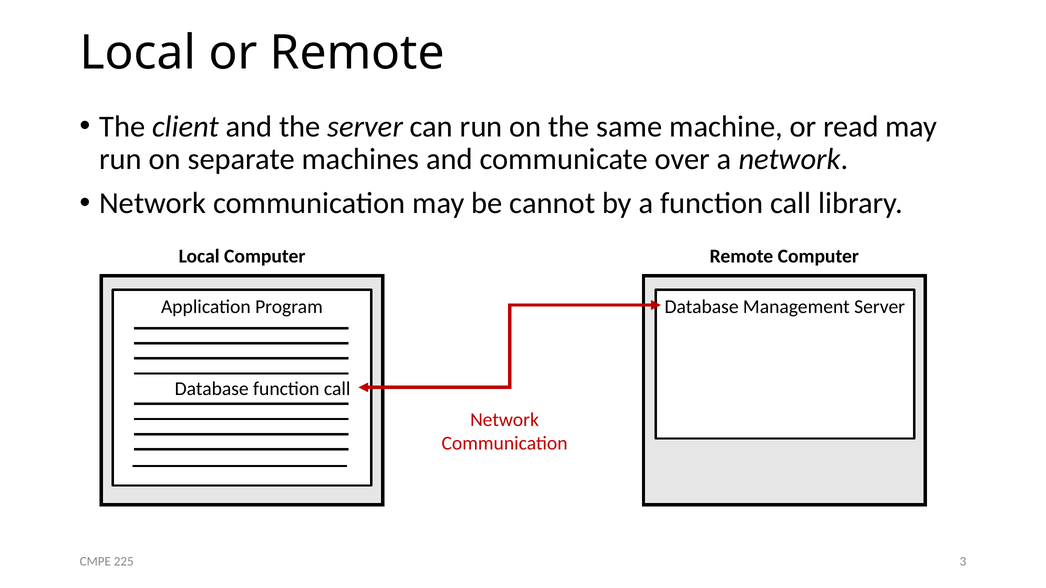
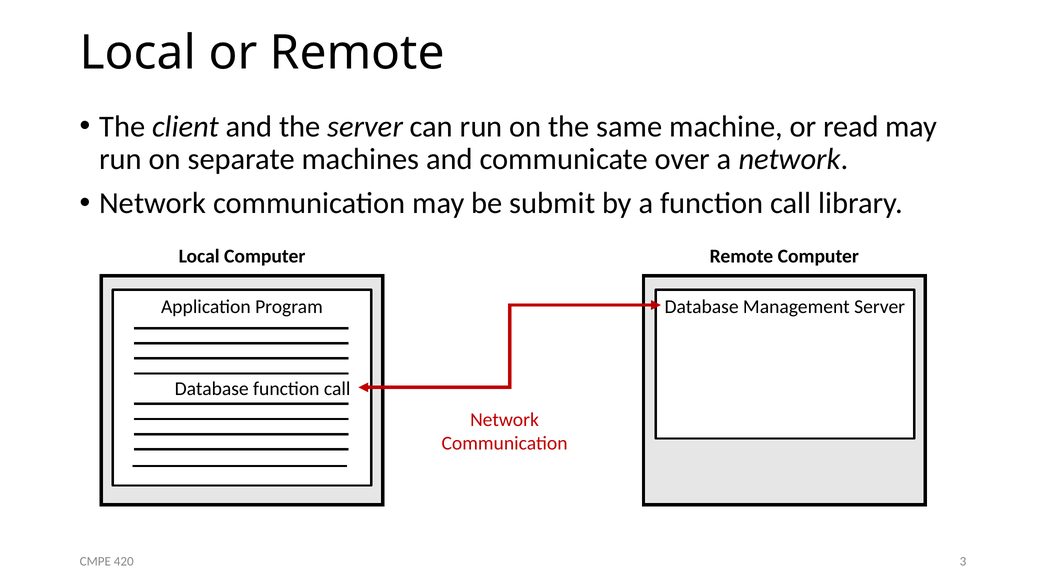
cannot: cannot -> submit
225: 225 -> 420
